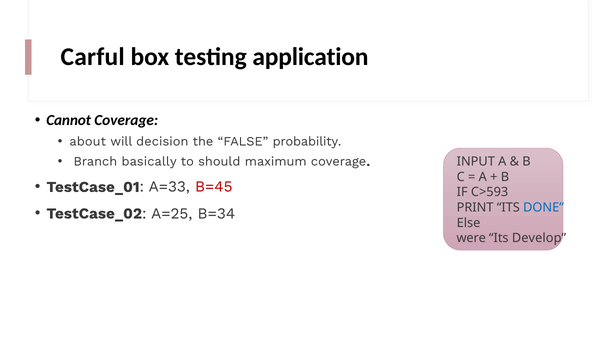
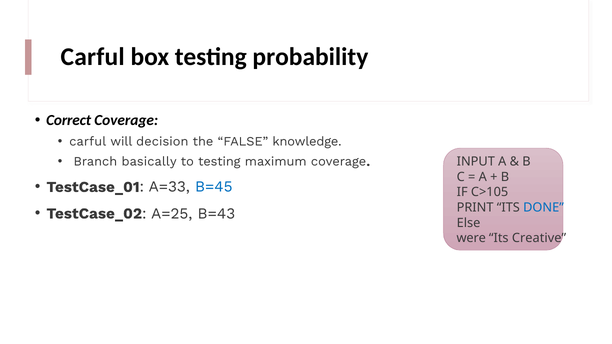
application: application -> probability
Cannot: Cannot -> Correct
about at (88, 142): about -> carful
probability: probability -> knowledge
to should: should -> testing
B=45 colour: red -> blue
C>593: C>593 -> C>105
B=34: B=34 -> B=43
Develop: Develop -> Creative
